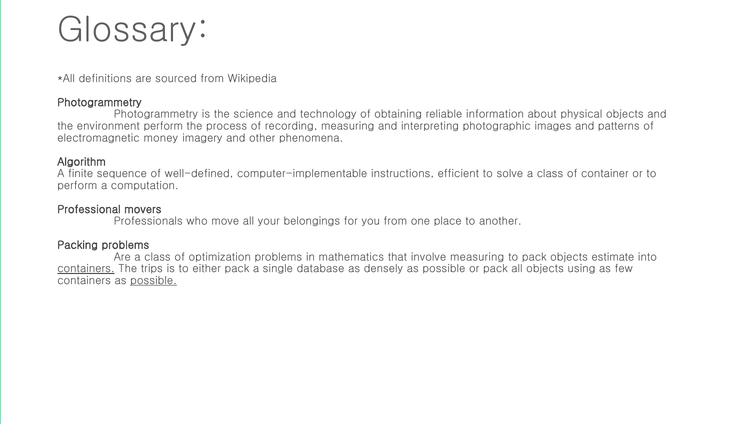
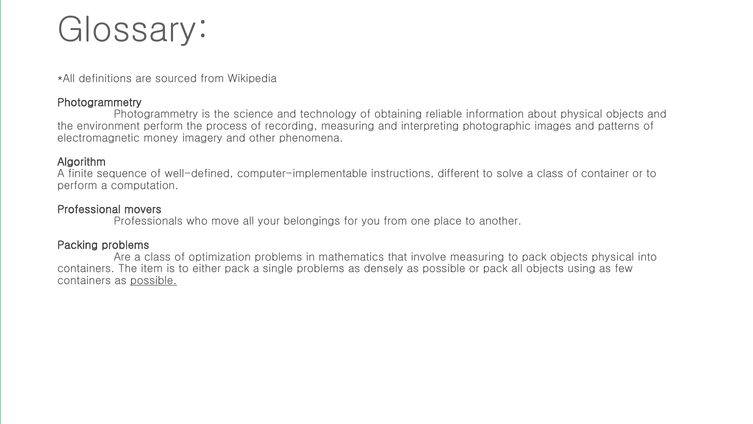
efficient: efficient -> different
objects estimate: estimate -> physical
containers at (86, 268) underline: present -> none
trips: trips -> item
single database: database -> problems
